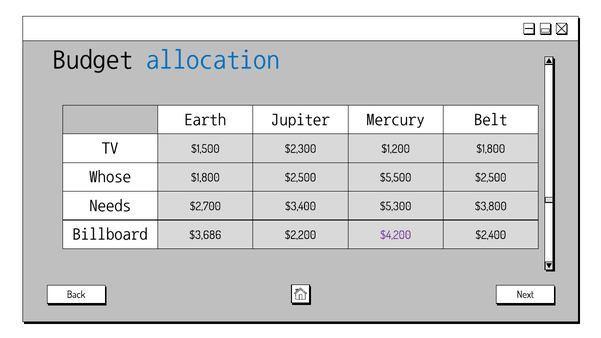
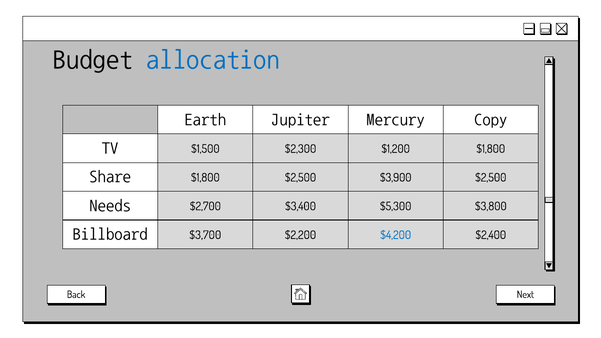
Belt: Belt -> Copy
Whose: Whose -> Share
$5,500: $5,500 -> $3,900
$3,686: $3,686 -> $3,700
$4,200 colour: purple -> blue
